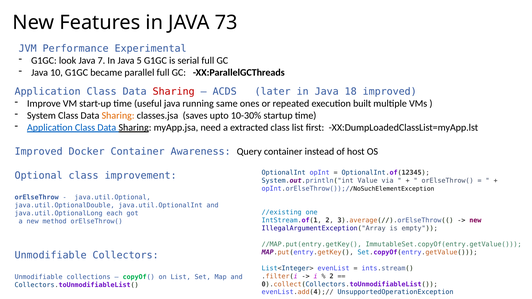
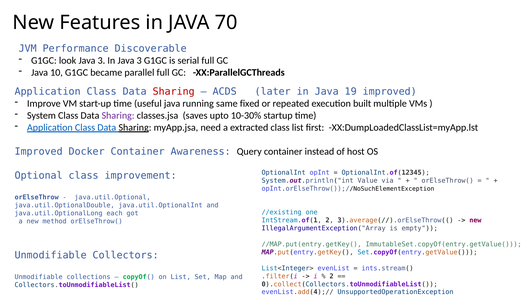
73: 73 -> 70
Experimental: Experimental -> Discoverable
look Java 7: 7 -> 3
In Java 5: 5 -> 3
18: 18 -> 19
ones: ones -> fixed
Sharing at (118, 116) colour: orange -> purple
